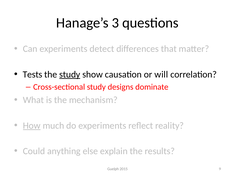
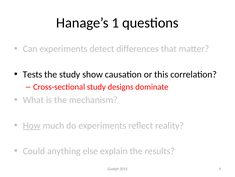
3: 3 -> 1
study at (70, 74) underline: present -> none
will: will -> this
